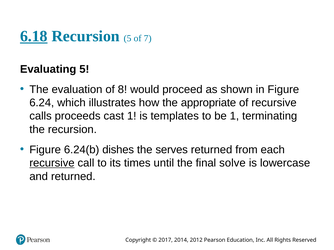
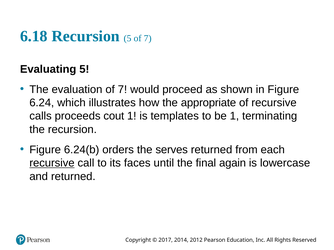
6.18 underline: present -> none
evaluation of 8: 8 -> 7
cast: cast -> cout
dishes: dishes -> orders
times: times -> faces
solve: solve -> again
